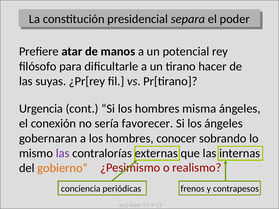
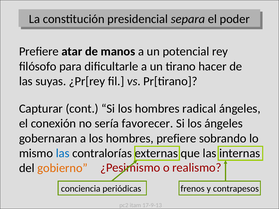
Urgencia: Urgencia -> Capturar
misma: misma -> radical
hombres conocer: conocer -> prefiere
las at (63, 153) colour: purple -> blue
